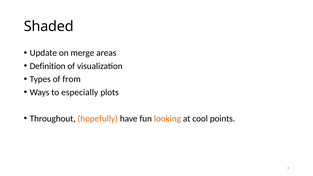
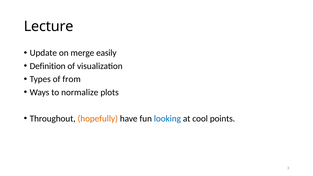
Shaded: Shaded -> Lecture
areas: areas -> easily
especially: especially -> normalize
looking colour: orange -> blue
